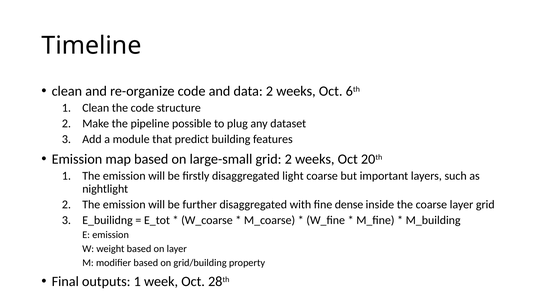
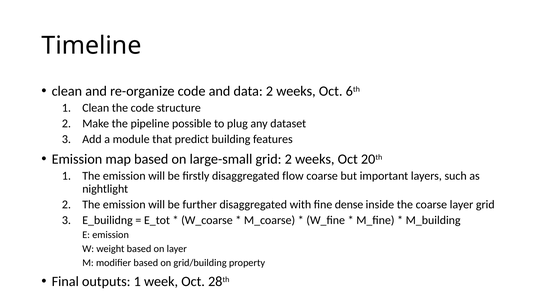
light: light -> flow
